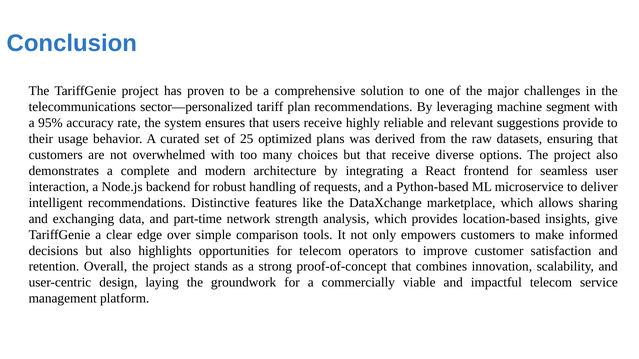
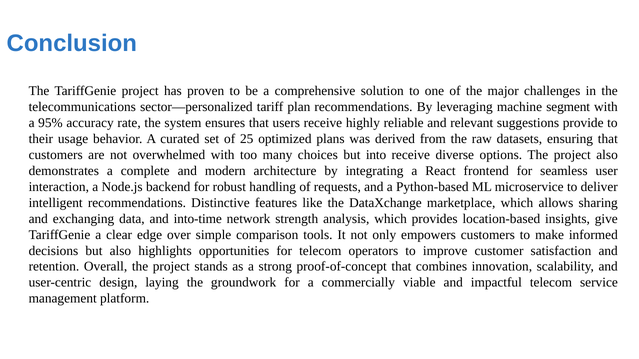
but that: that -> into
part-time: part-time -> into-time
